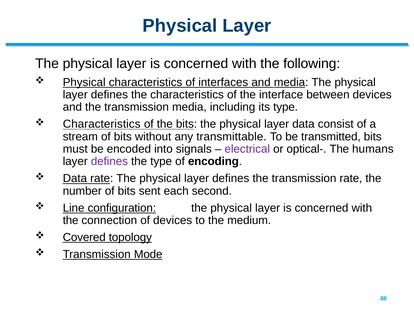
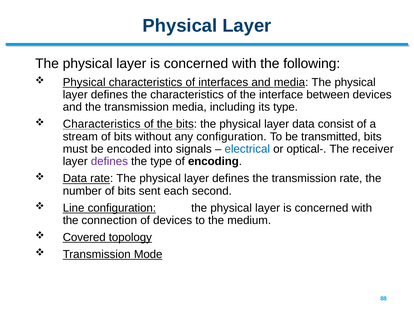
any transmittable: transmittable -> configuration
electrical colour: purple -> blue
humans: humans -> receiver
